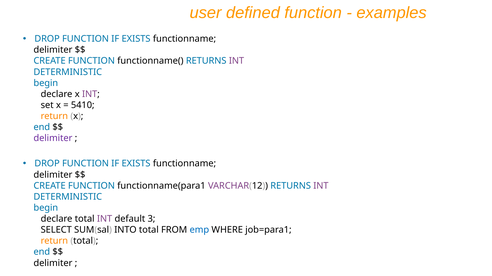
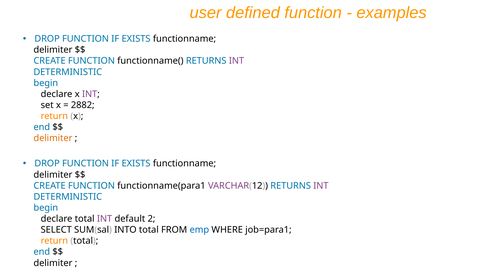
5410: 5410 -> 2882
delimiter at (53, 139) colour: purple -> orange
3: 3 -> 2
